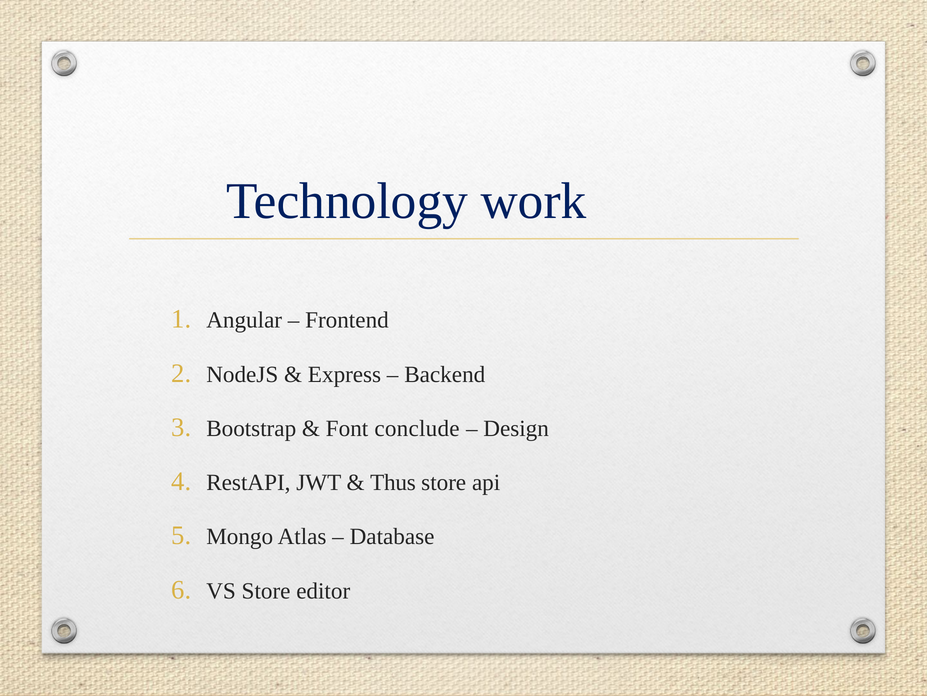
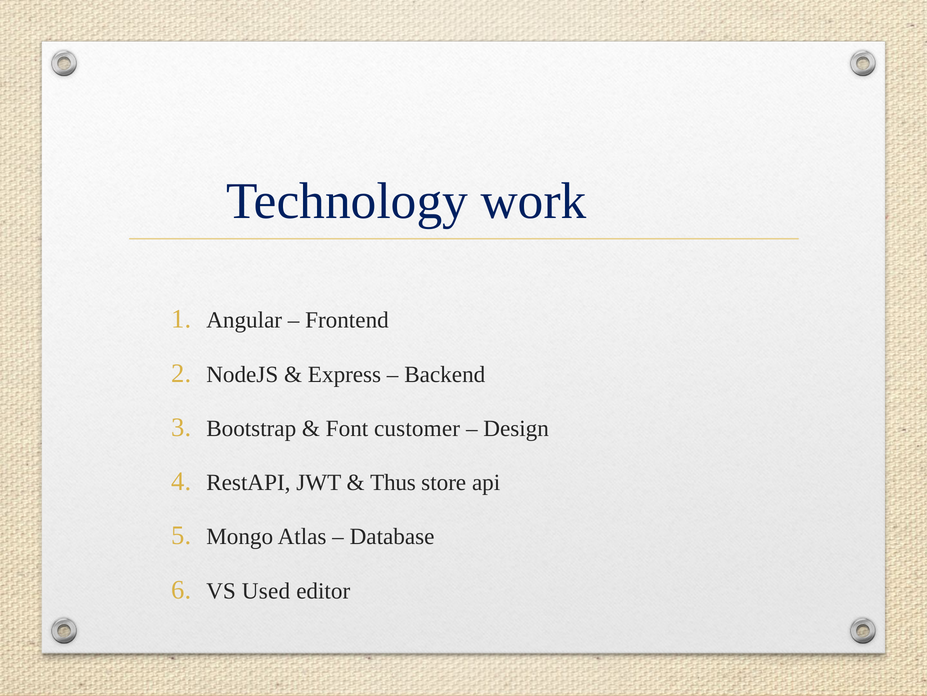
conclude: conclude -> customer
VS Store: Store -> Used
